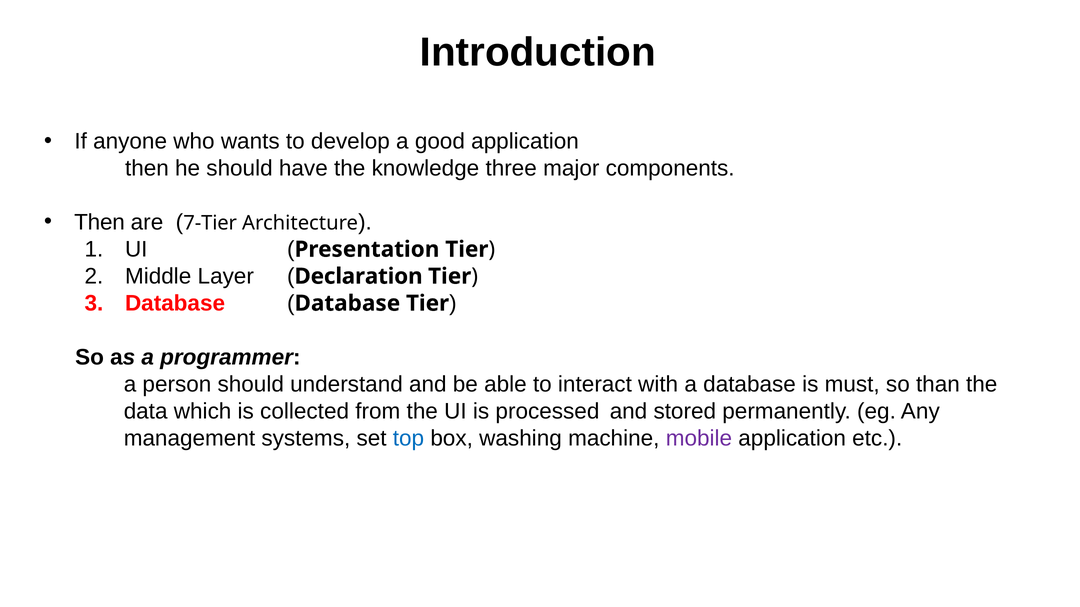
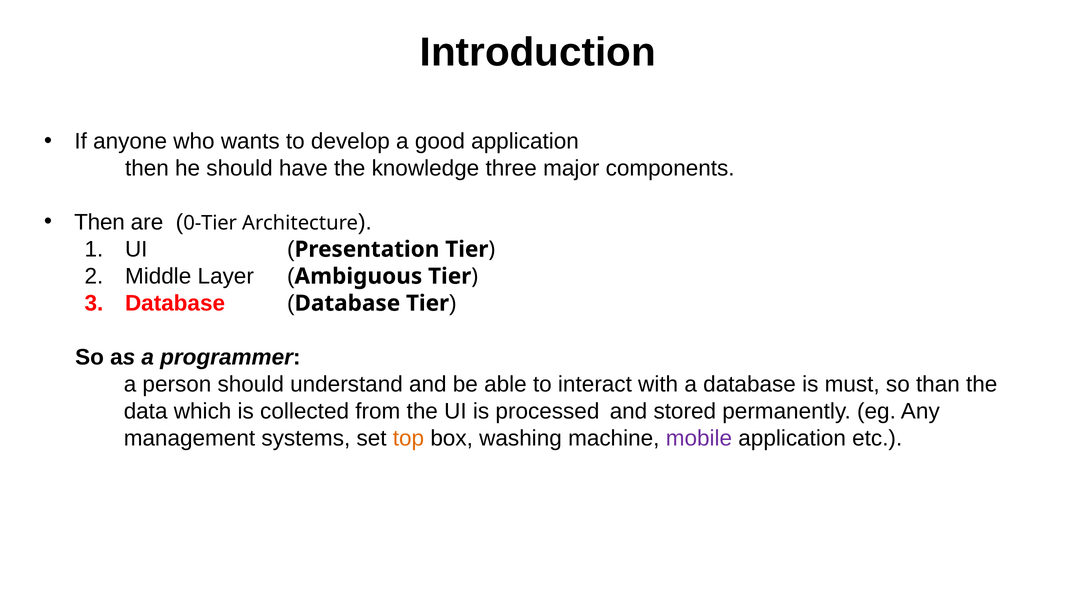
7-Tier: 7-Tier -> 0-Tier
Declaration: Declaration -> Ambiguous
top colour: blue -> orange
